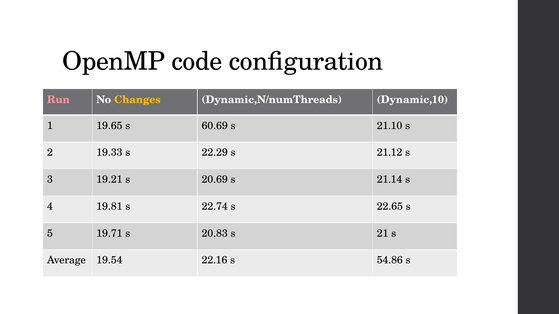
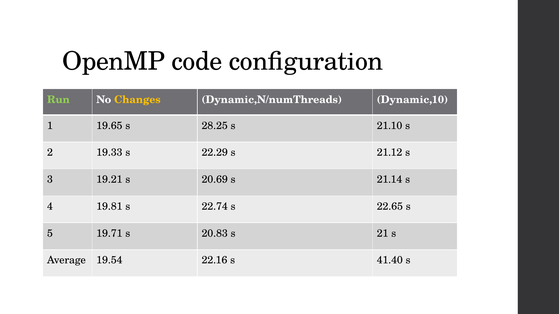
Run colour: pink -> light green
60.69: 60.69 -> 28.25
54.86: 54.86 -> 41.40
